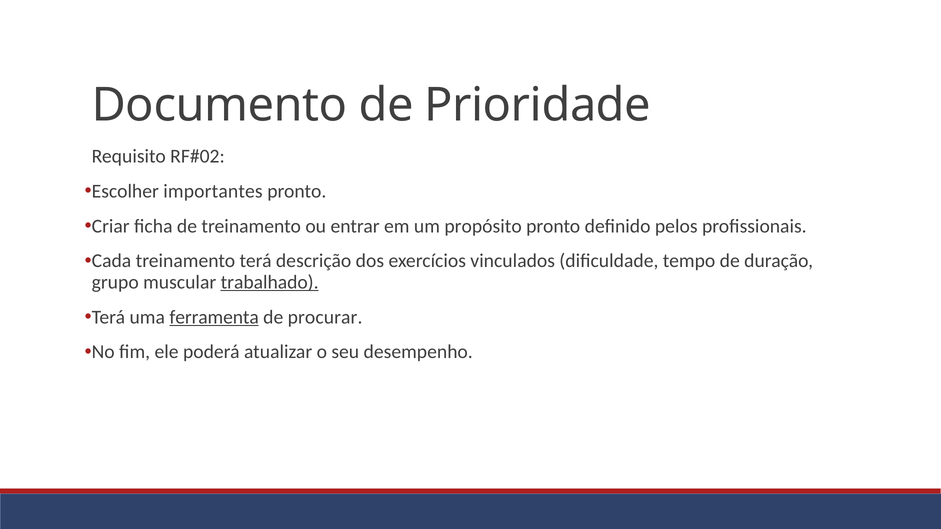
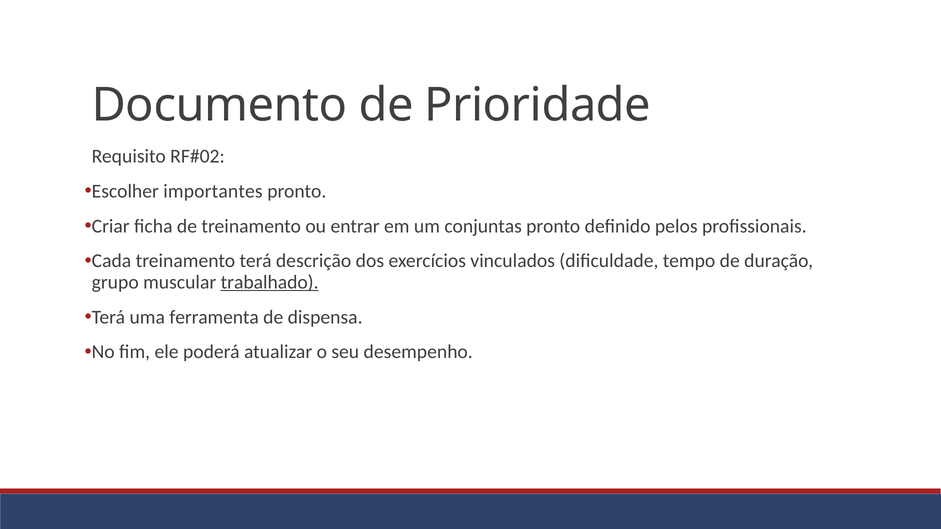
propósito: propósito -> conjuntas
ferramenta underline: present -> none
procurar: procurar -> dispensa
